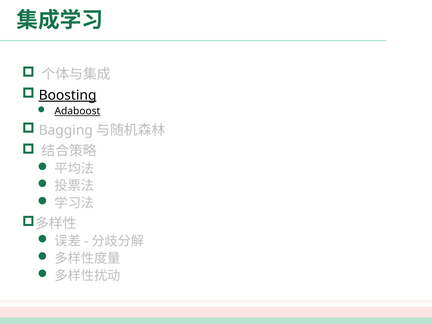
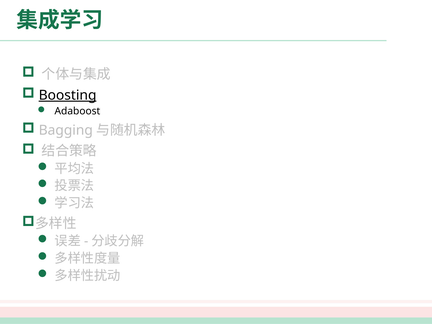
Adaboost underline: present -> none
